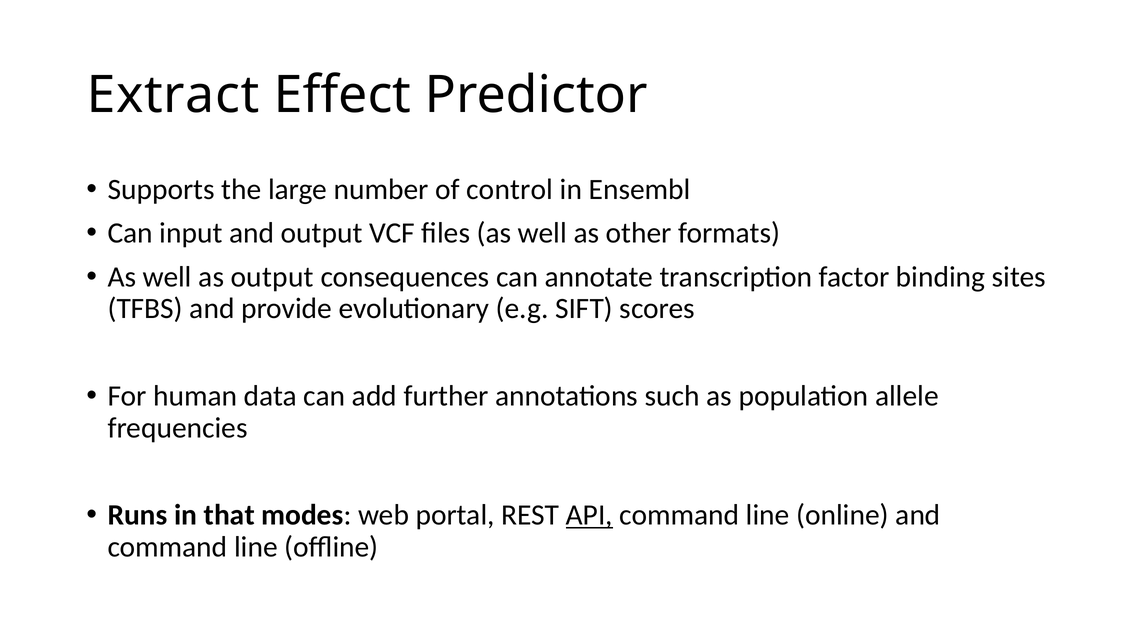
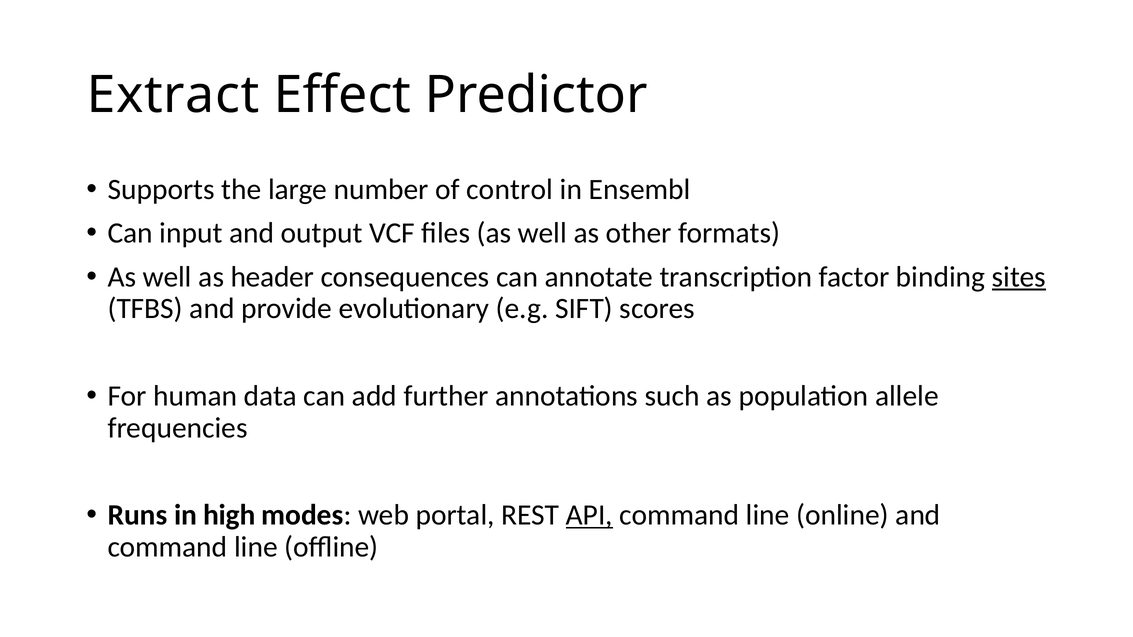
as output: output -> header
sites underline: none -> present
that: that -> high
